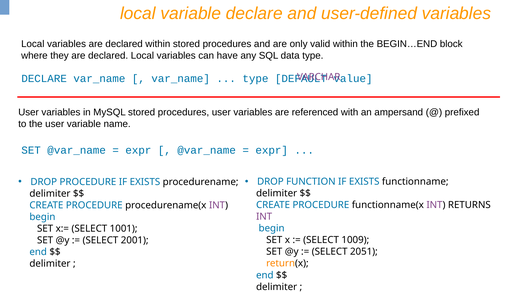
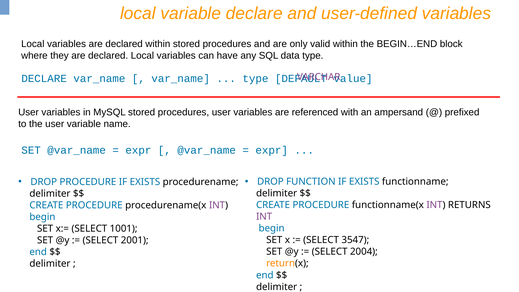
1009: 1009 -> 3547
2051: 2051 -> 2004
